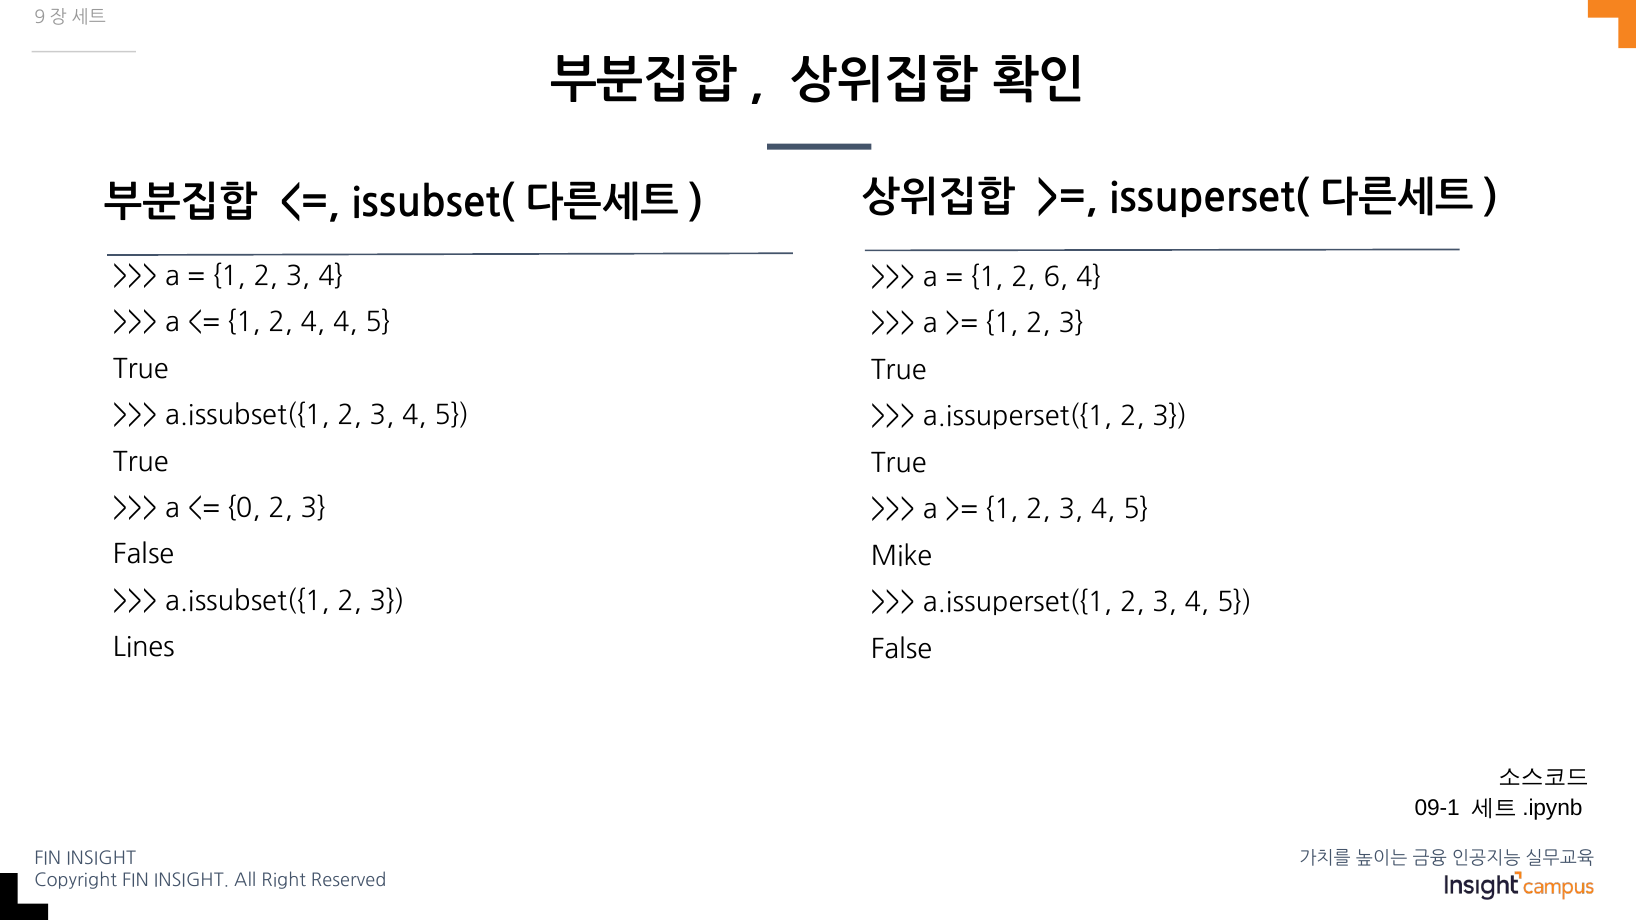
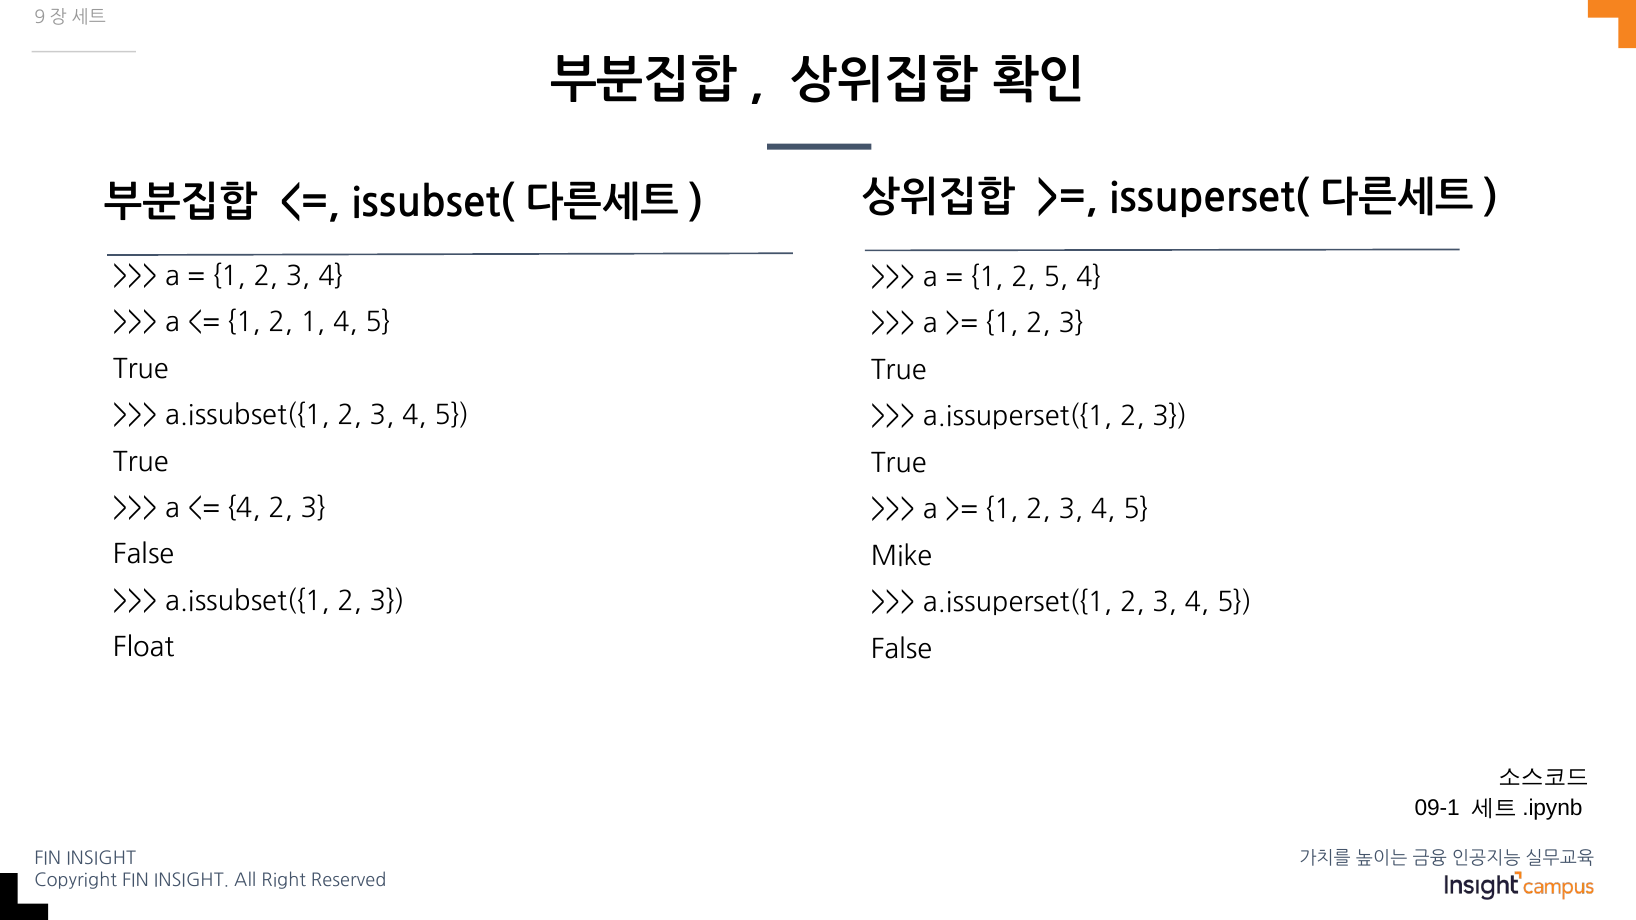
2 6: 6 -> 5
2 4: 4 -> 1
0 at (244, 509): 0 -> 4
Lines: Lines -> Float
